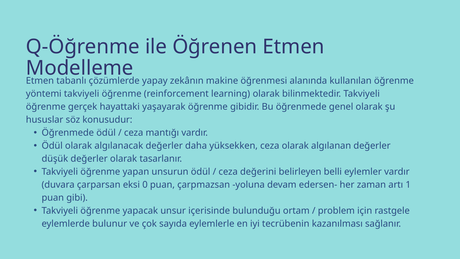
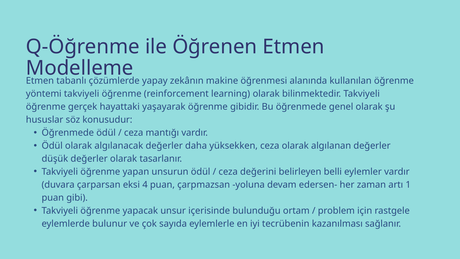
0: 0 -> 4
